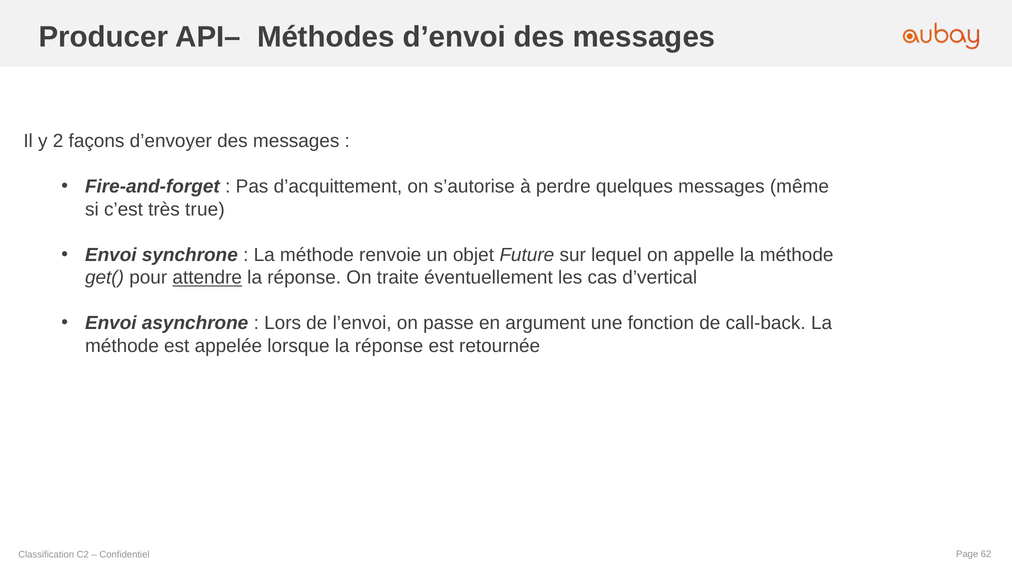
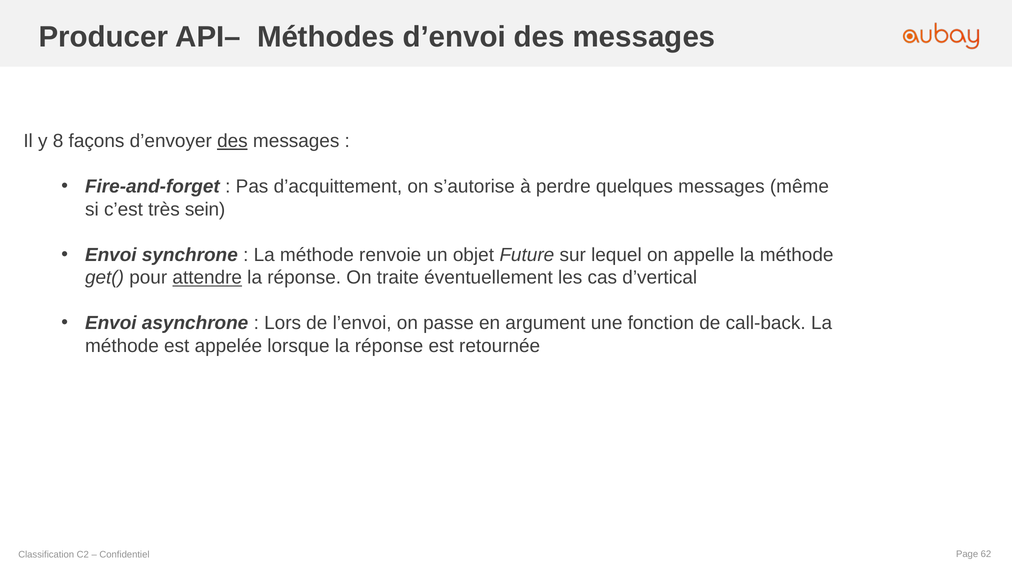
2: 2 -> 8
des at (232, 141) underline: none -> present
true: true -> sein
